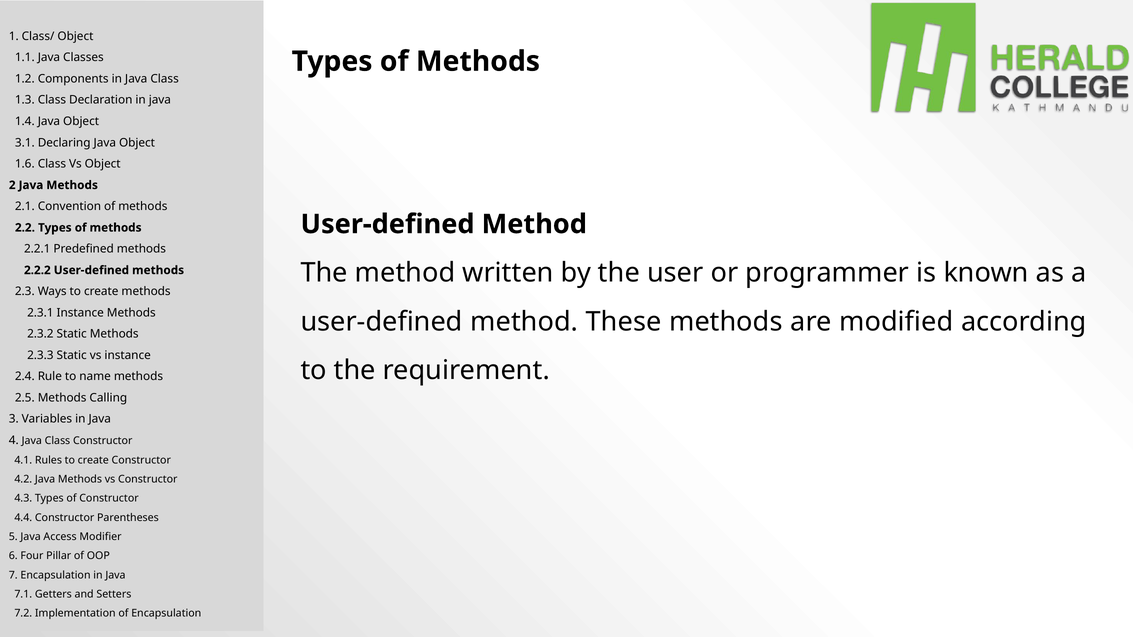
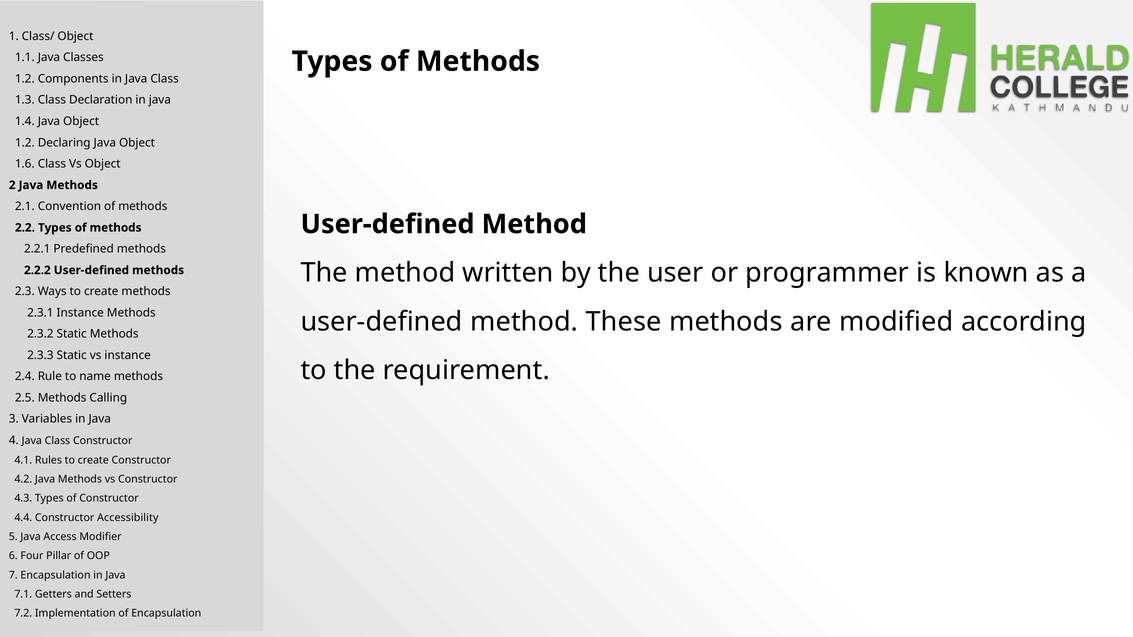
3.1 at (25, 143): 3.1 -> 1.2
Parentheses: Parentheses -> Accessibility
